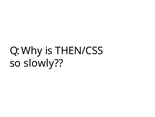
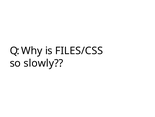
THEN/CSS: THEN/CSS -> FILES/CSS
